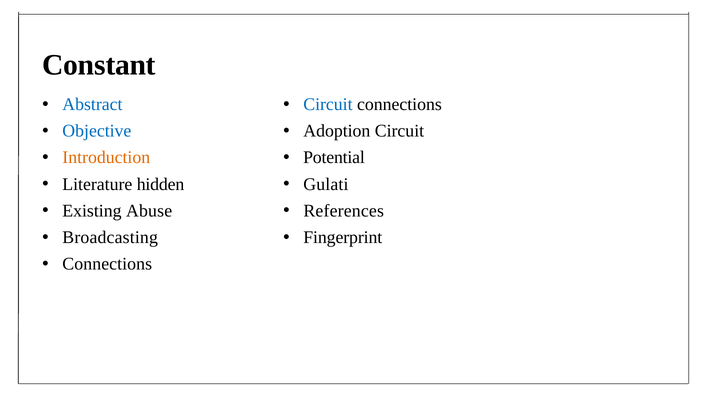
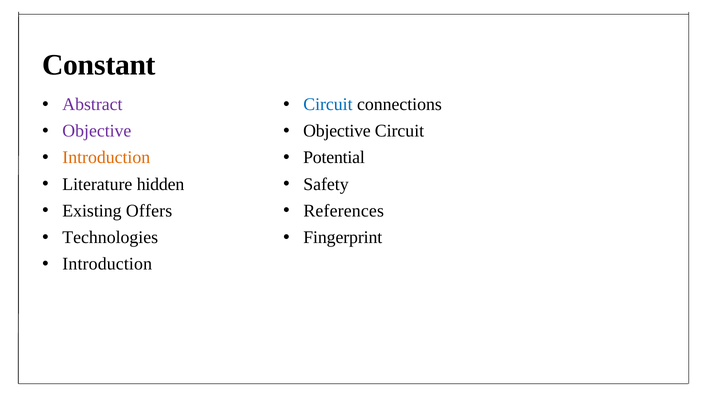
Abstract colour: blue -> purple
Objective at (97, 131) colour: blue -> purple
Adoption at (337, 131): Adoption -> Objective
Gulati: Gulati -> Safety
Abuse: Abuse -> Offers
Broadcasting: Broadcasting -> Technologies
Connections at (107, 264): Connections -> Introduction
